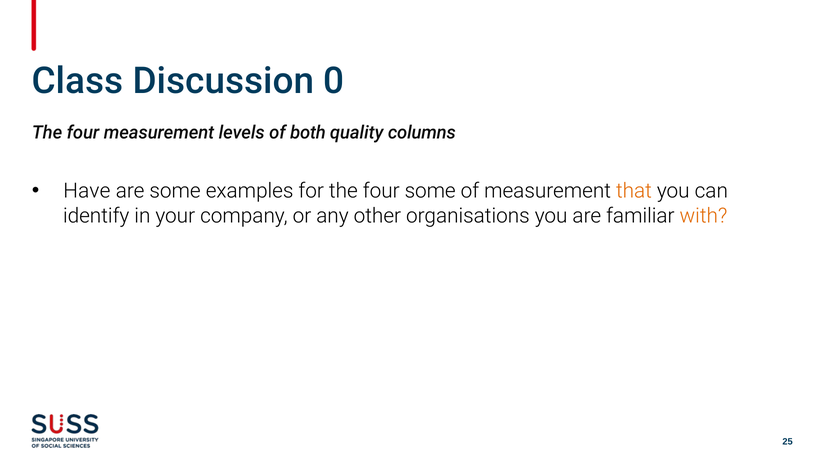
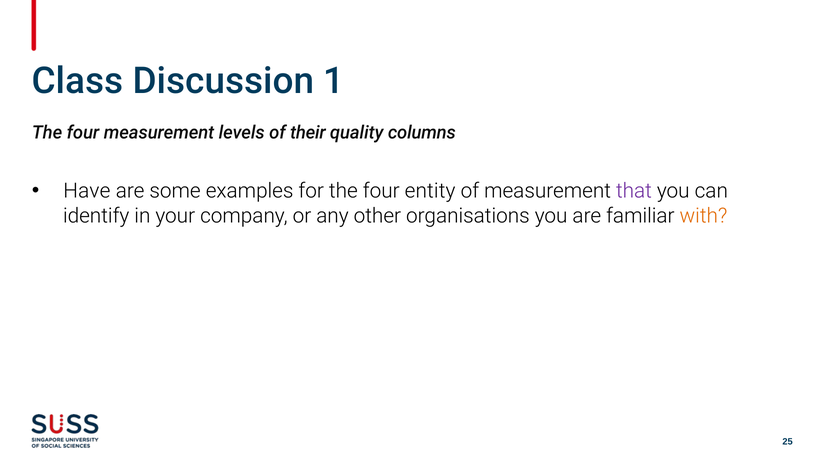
0: 0 -> 1
both: both -> their
four some: some -> entity
that colour: orange -> purple
